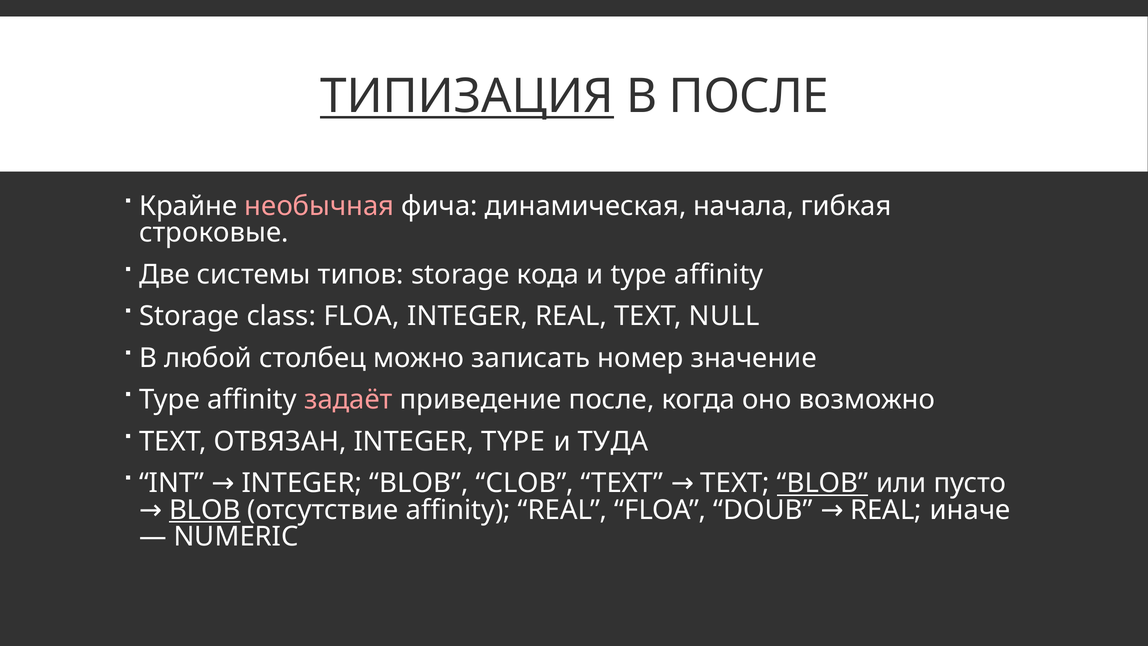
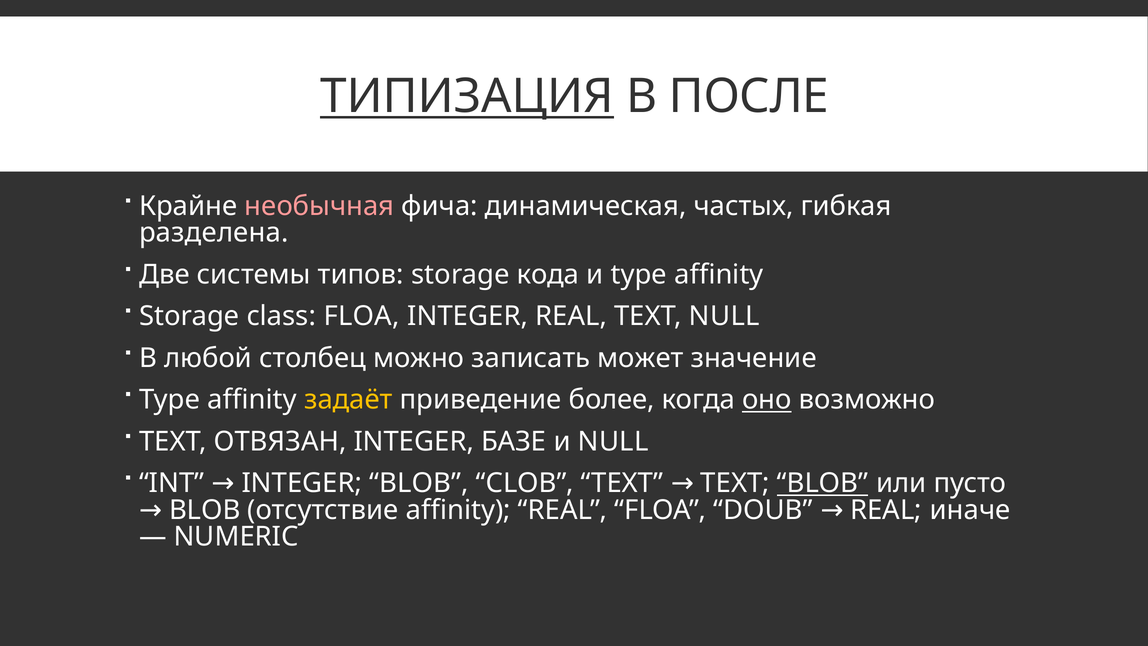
начала: начала -> частых
строковые: строковые -> разделена
номер: номер -> может
задаёт colour: pink -> yellow
приведение после: после -> более
оно underline: none -> present
INTEGER TYPE: TYPE -> БАЗЕ
и ТУДА: ТУДА -> NULL
BLOB at (205, 510) underline: present -> none
